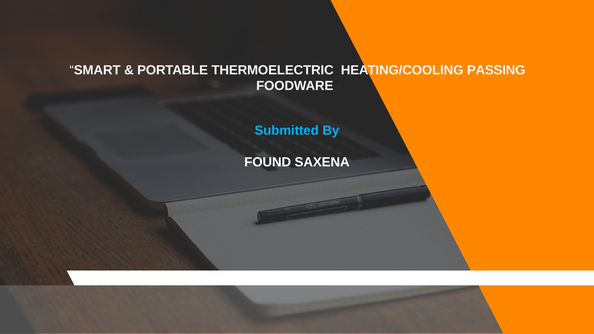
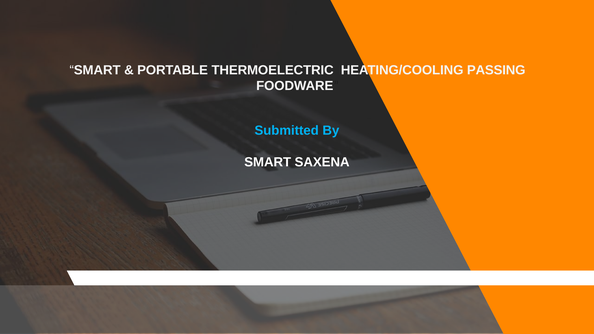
FOUND at (268, 162): FOUND -> SMART
